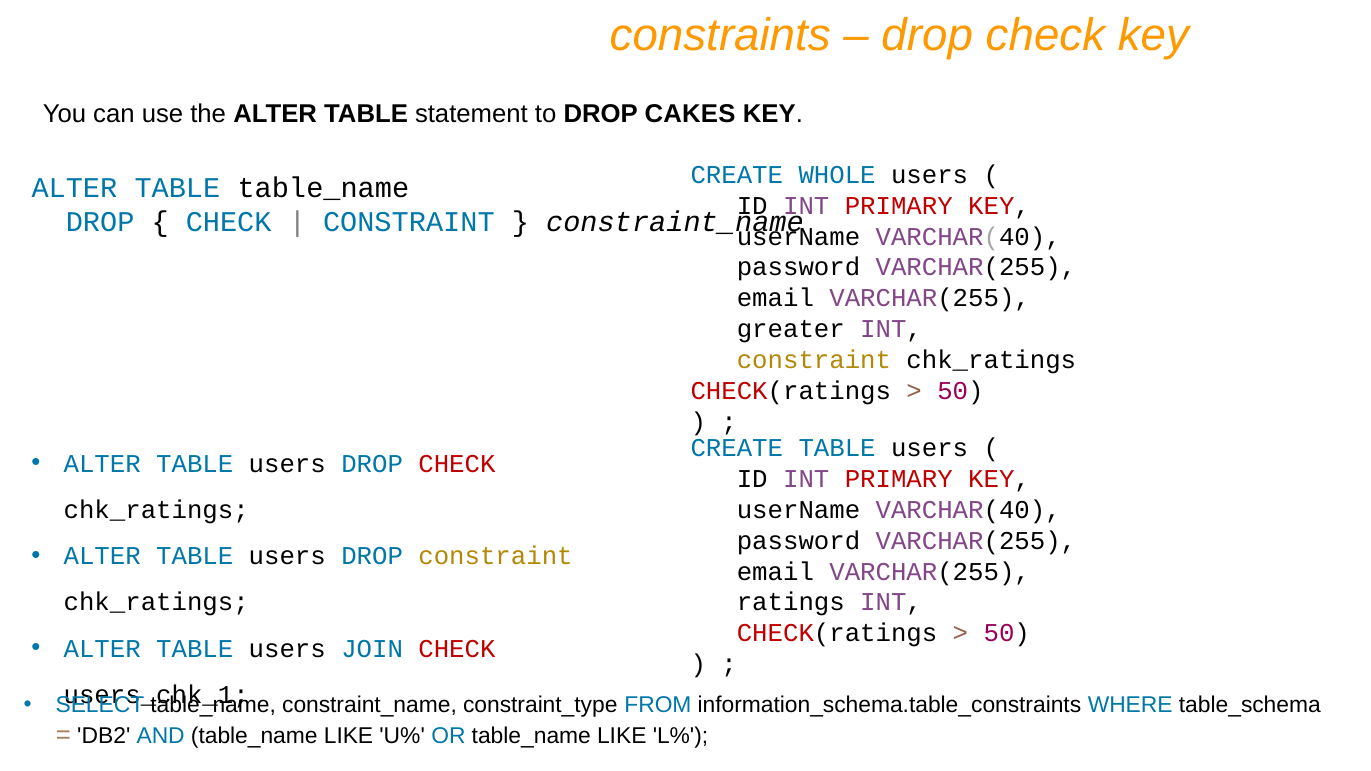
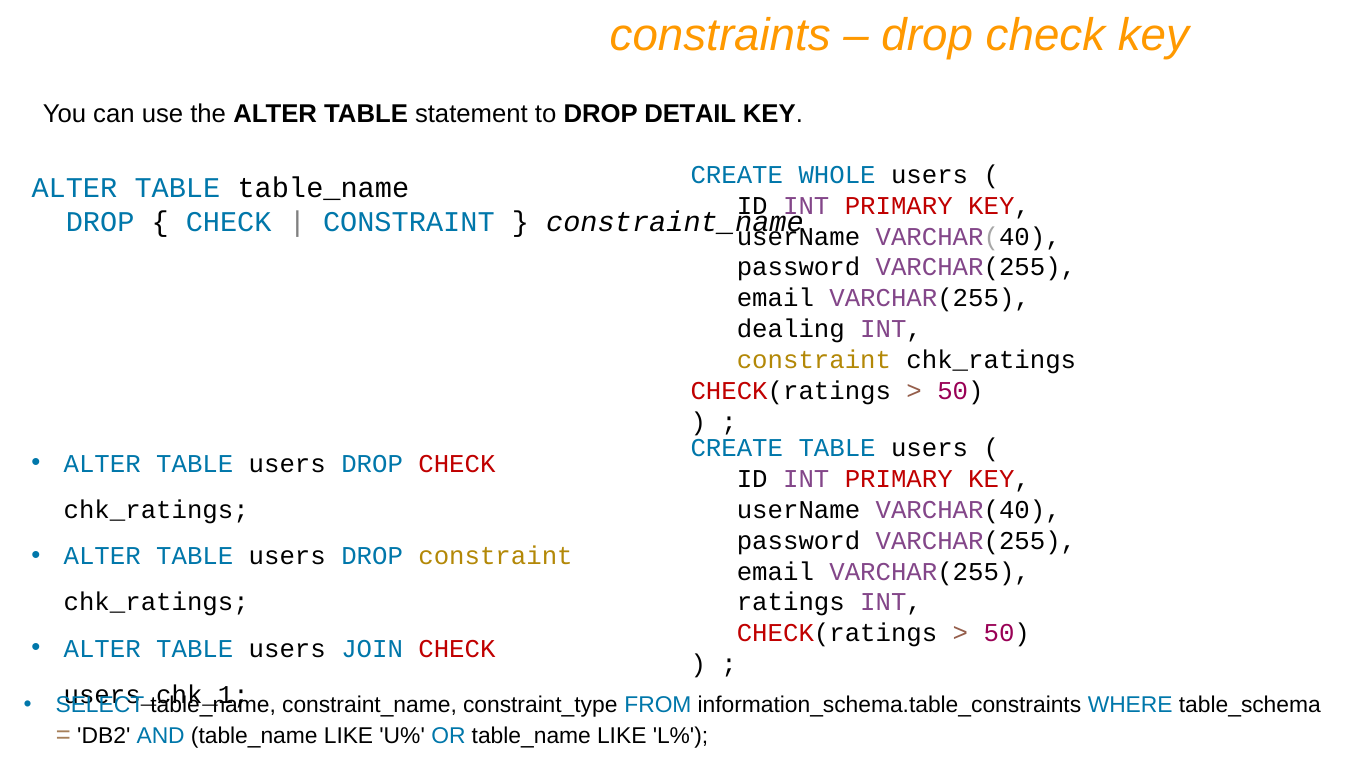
CAKES: CAKES -> DETAIL
greater: greater -> dealing
